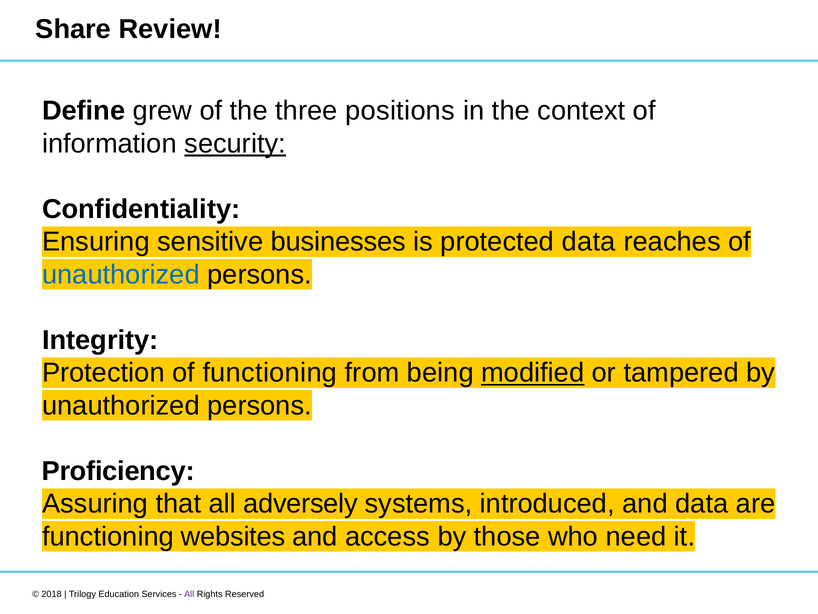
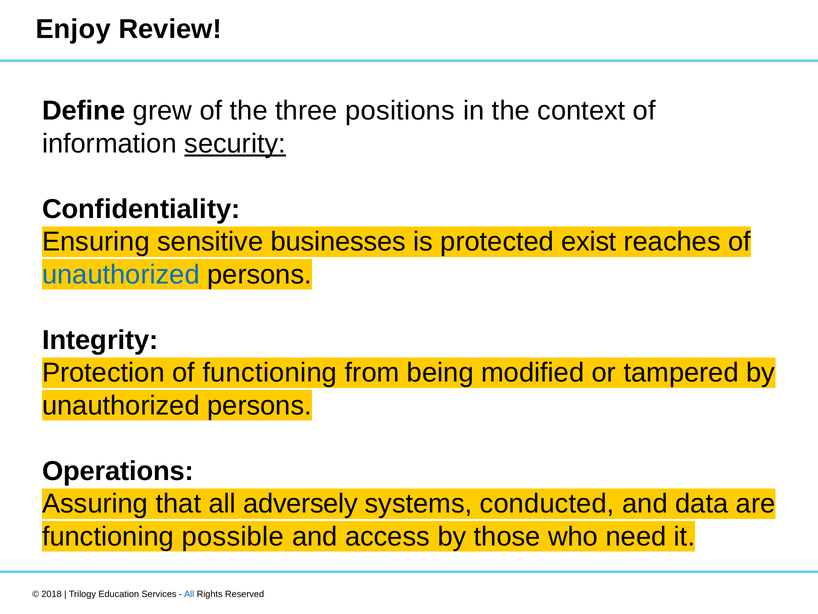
Share: Share -> Enjoy
protected data: data -> exist
modified underline: present -> none
Proficiency: Proficiency -> Operations
introduced: introduced -> conducted
websites: websites -> possible
All at (189, 594) colour: purple -> blue
